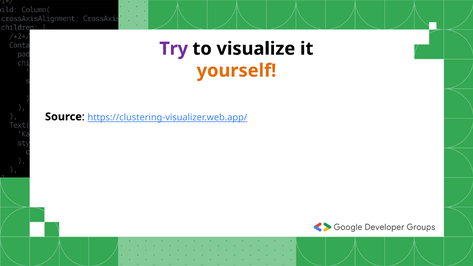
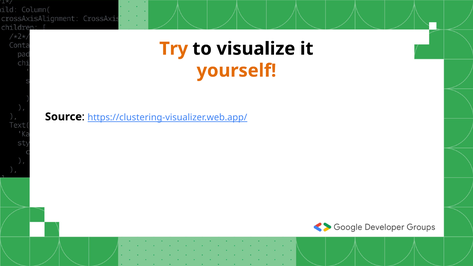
Try colour: purple -> orange
